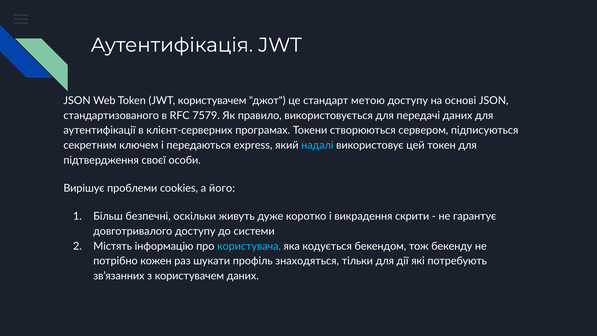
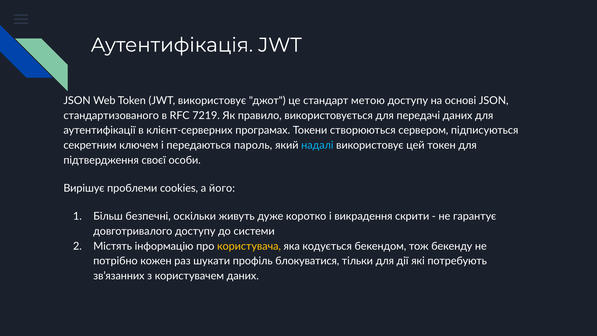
JWT користувачем: користувачем -> використовує
7579: 7579 -> 7219
express: express -> пароль
користувача colour: light blue -> yellow
знаходяться: знаходяться -> блокуватися
